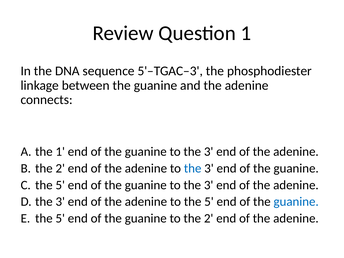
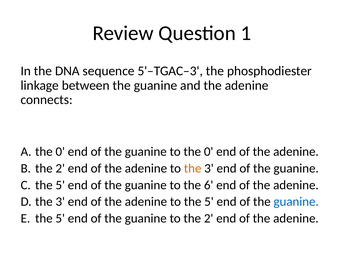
A the 1: 1 -> 0
3 at (209, 152): 3 -> 0
the at (193, 168) colour: blue -> orange
3 at (209, 185): 3 -> 6
